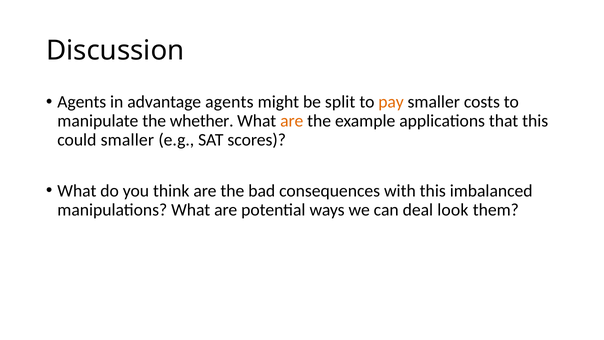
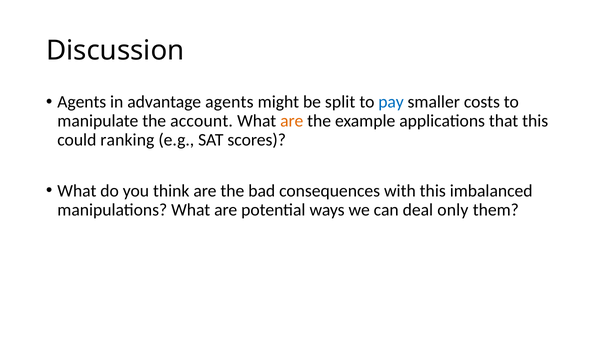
pay colour: orange -> blue
whether: whether -> account
could smaller: smaller -> ranking
look: look -> only
